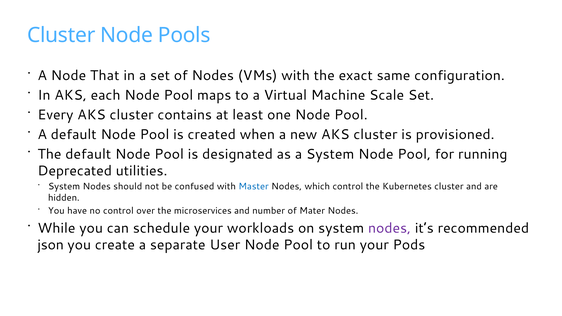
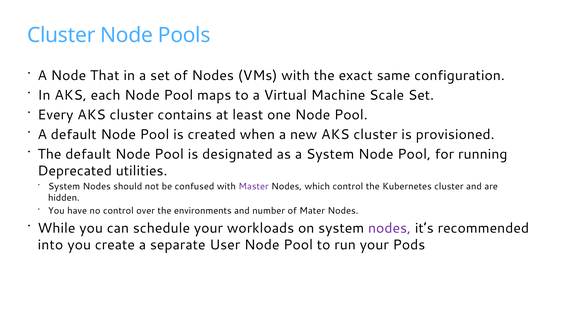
Master colour: blue -> purple
microservices: microservices -> environments
json: json -> into
